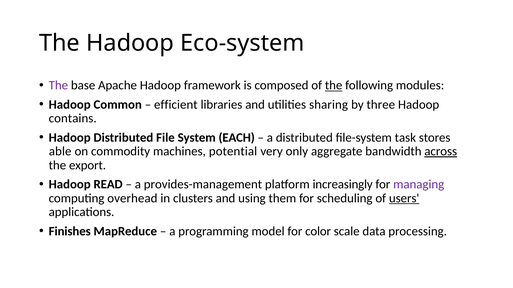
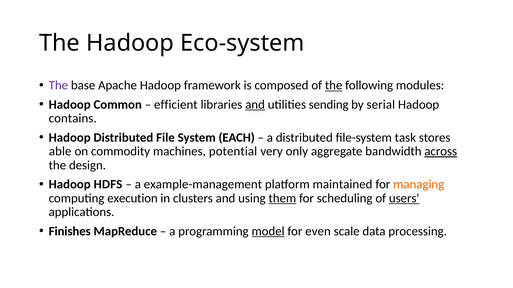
and at (255, 105) underline: none -> present
sharing: sharing -> sending
three: three -> serial
export: export -> design
READ: READ -> HDFS
provides-management: provides-management -> example-management
increasingly: increasingly -> maintained
managing colour: purple -> orange
overhead: overhead -> execution
them underline: none -> present
model underline: none -> present
color: color -> even
